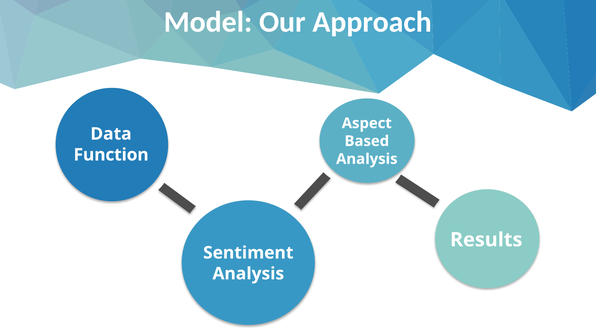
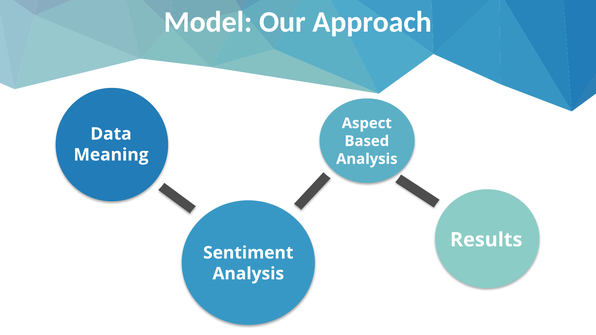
Function: Function -> Meaning
